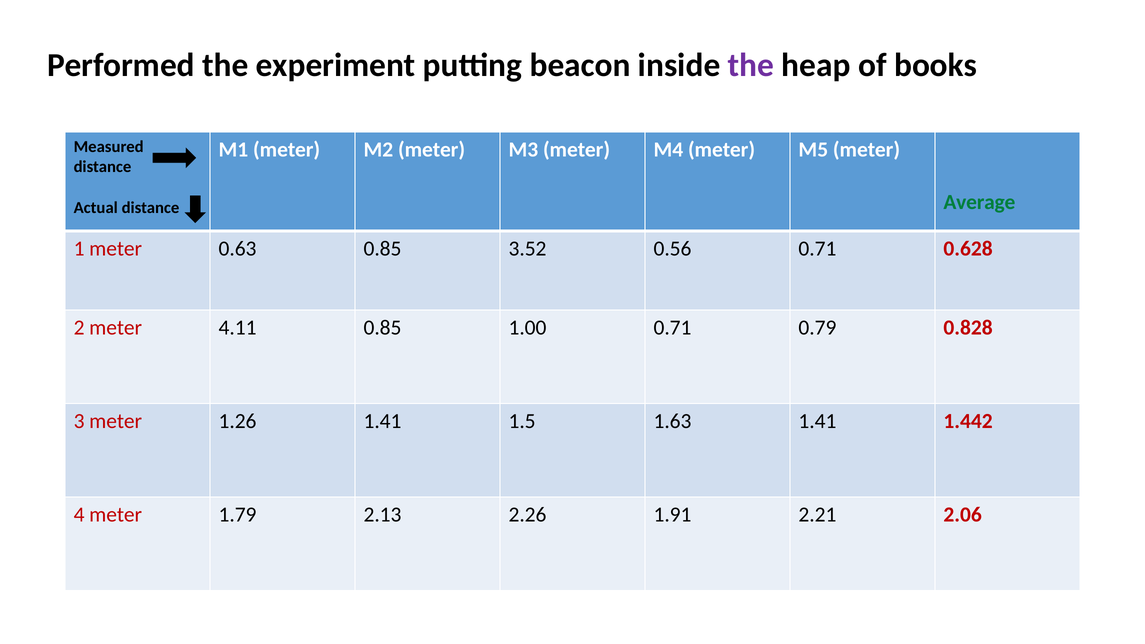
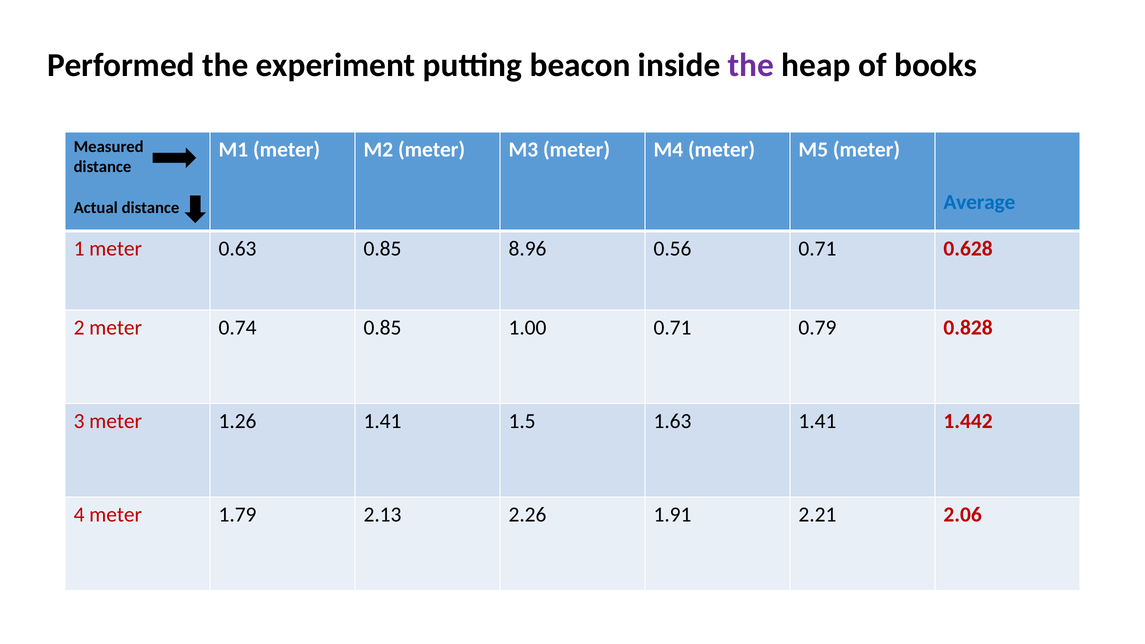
Average colour: green -> blue
3.52: 3.52 -> 8.96
4.11: 4.11 -> 0.74
